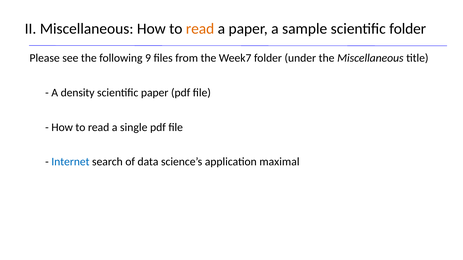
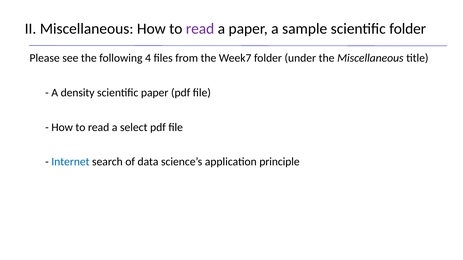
read at (200, 29) colour: orange -> purple
9: 9 -> 4
single: single -> select
maximal: maximal -> principle
